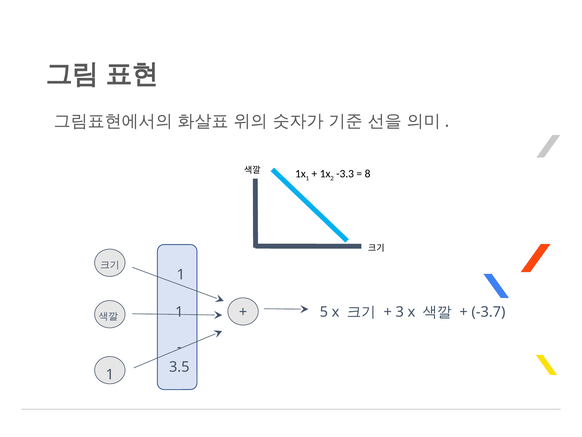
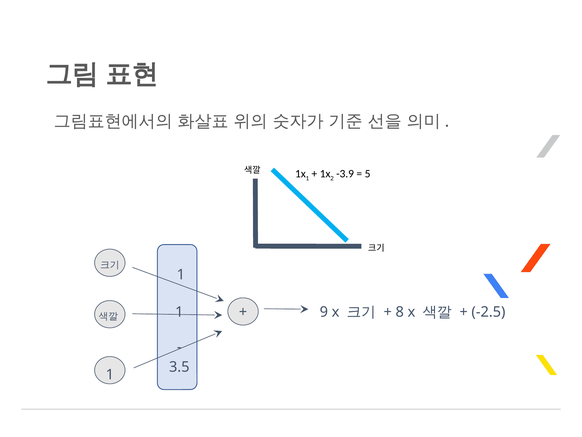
-3.3: -3.3 -> -3.9
8: 8 -> 5
5: 5 -> 9
3: 3 -> 8
-3.7: -3.7 -> -2.5
